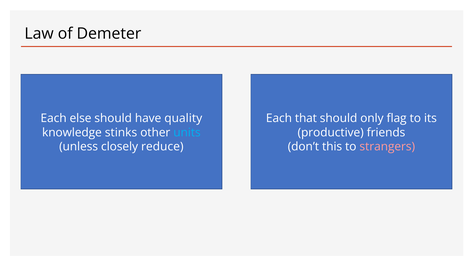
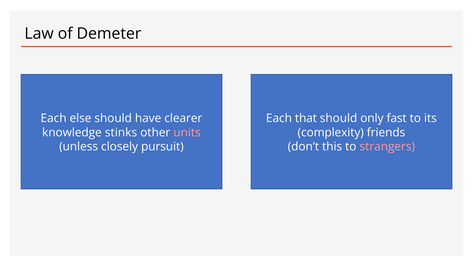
quality: quality -> clearer
flag: flag -> fast
units colour: light blue -> pink
productive: productive -> complexity
reduce: reduce -> pursuit
